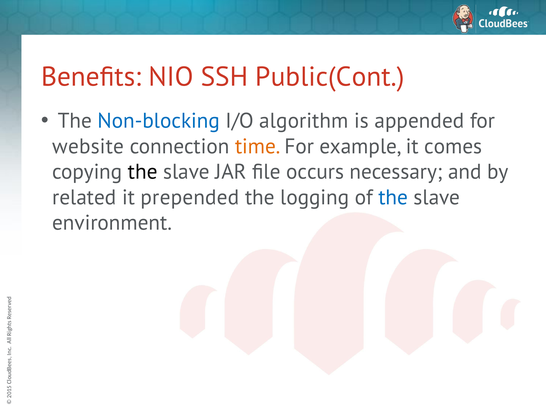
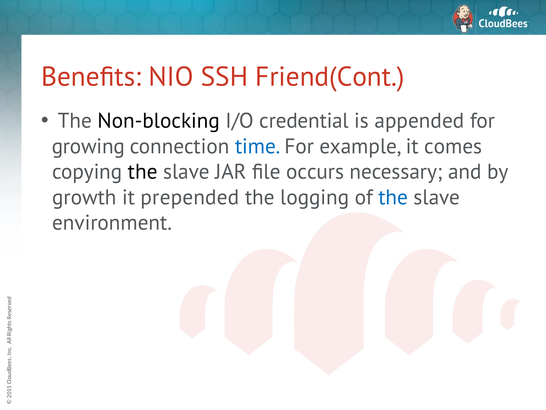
Public(Cont: Public(Cont -> Friend(Cont
Non-blocking colour: blue -> black
algorithm: algorithm -> credential
website: website -> growing
time colour: orange -> blue
related: related -> growth
